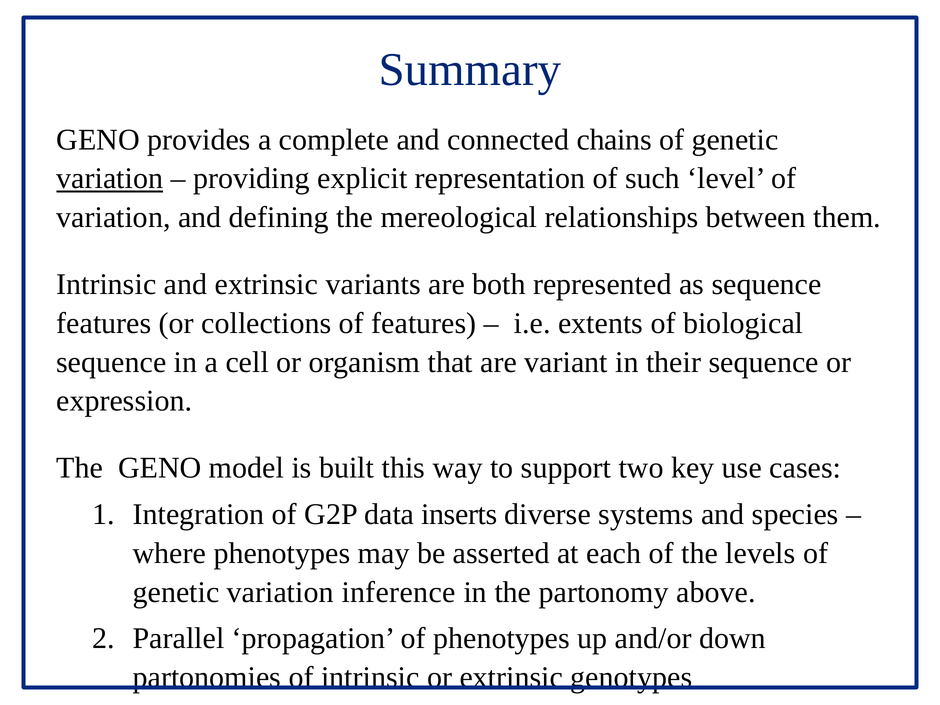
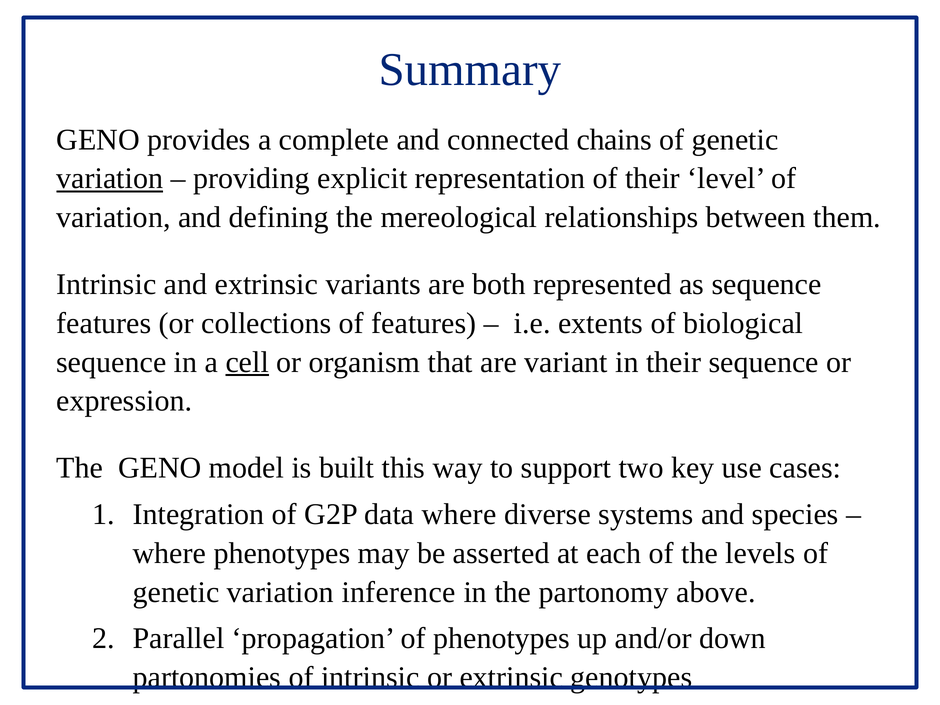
of such: such -> their
cell underline: none -> present
data inserts: inserts -> where
